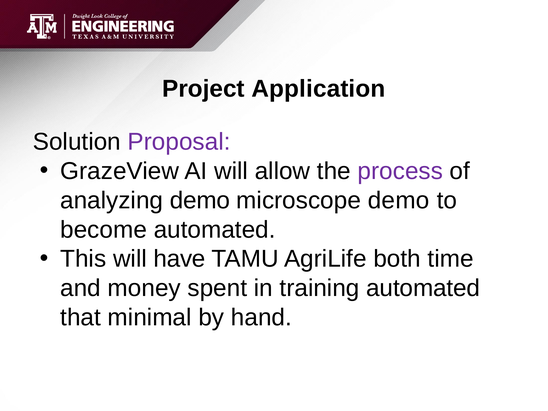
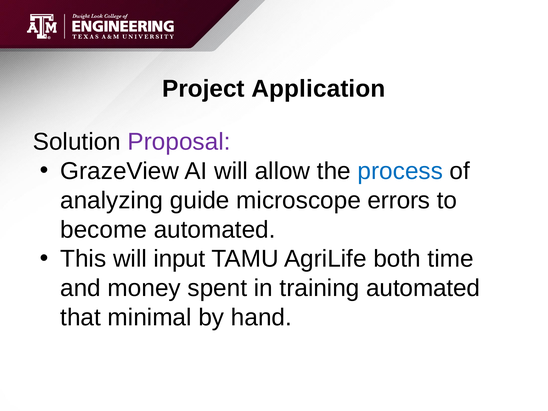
process colour: purple -> blue
analyzing demo: demo -> guide
microscope demo: demo -> errors
have: have -> input
